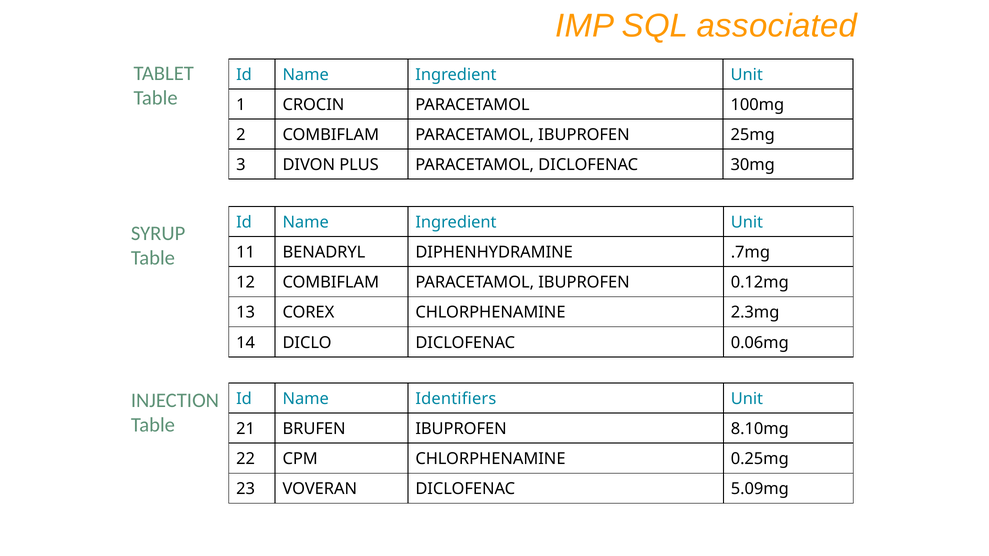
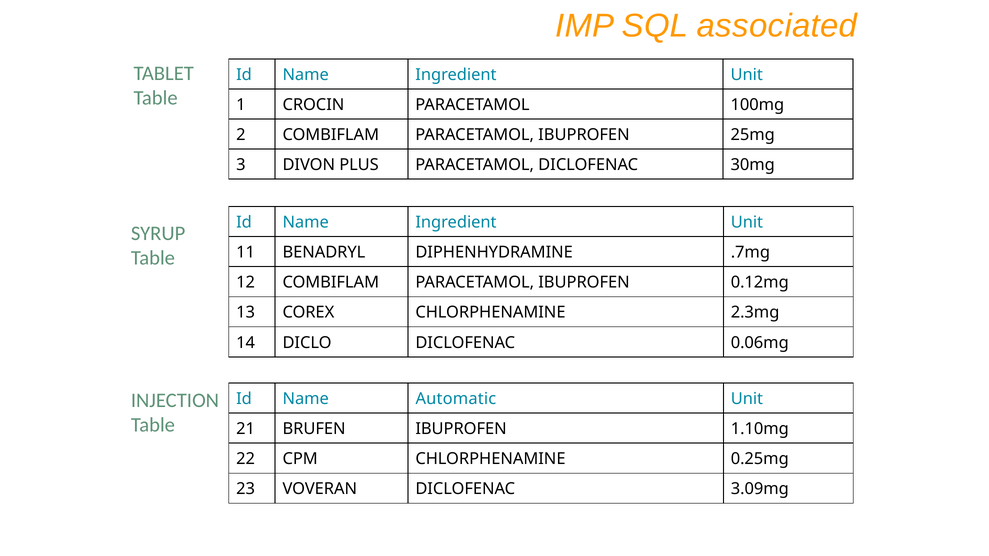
Identifiers: Identifiers -> Automatic
8.10mg: 8.10mg -> 1.10mg
5.09mg: 5.09mg -> 3.09mg
